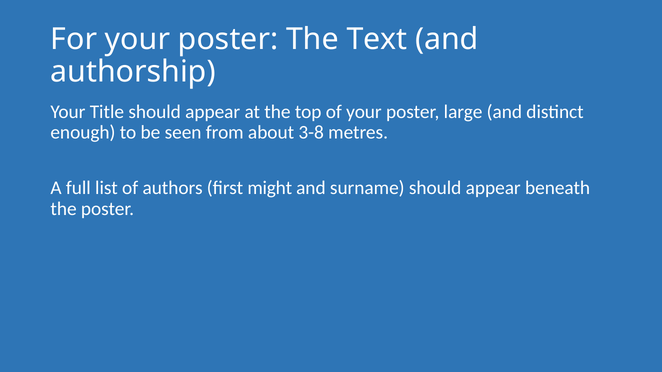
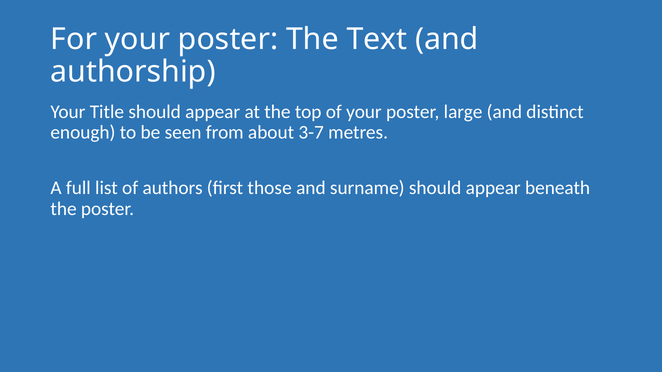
3-8: 3-8 -> 3-7
might: might -> those
